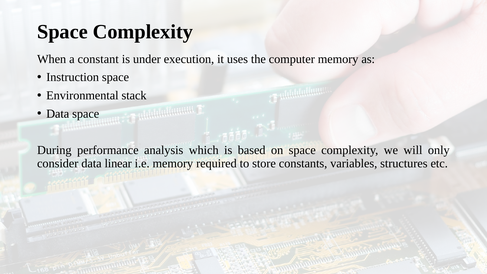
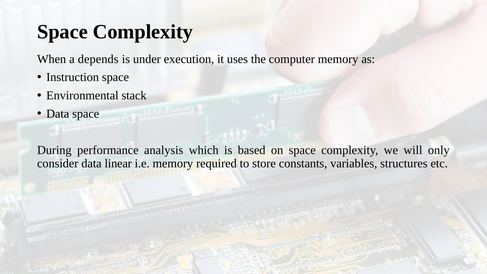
constant: constant -> depends
